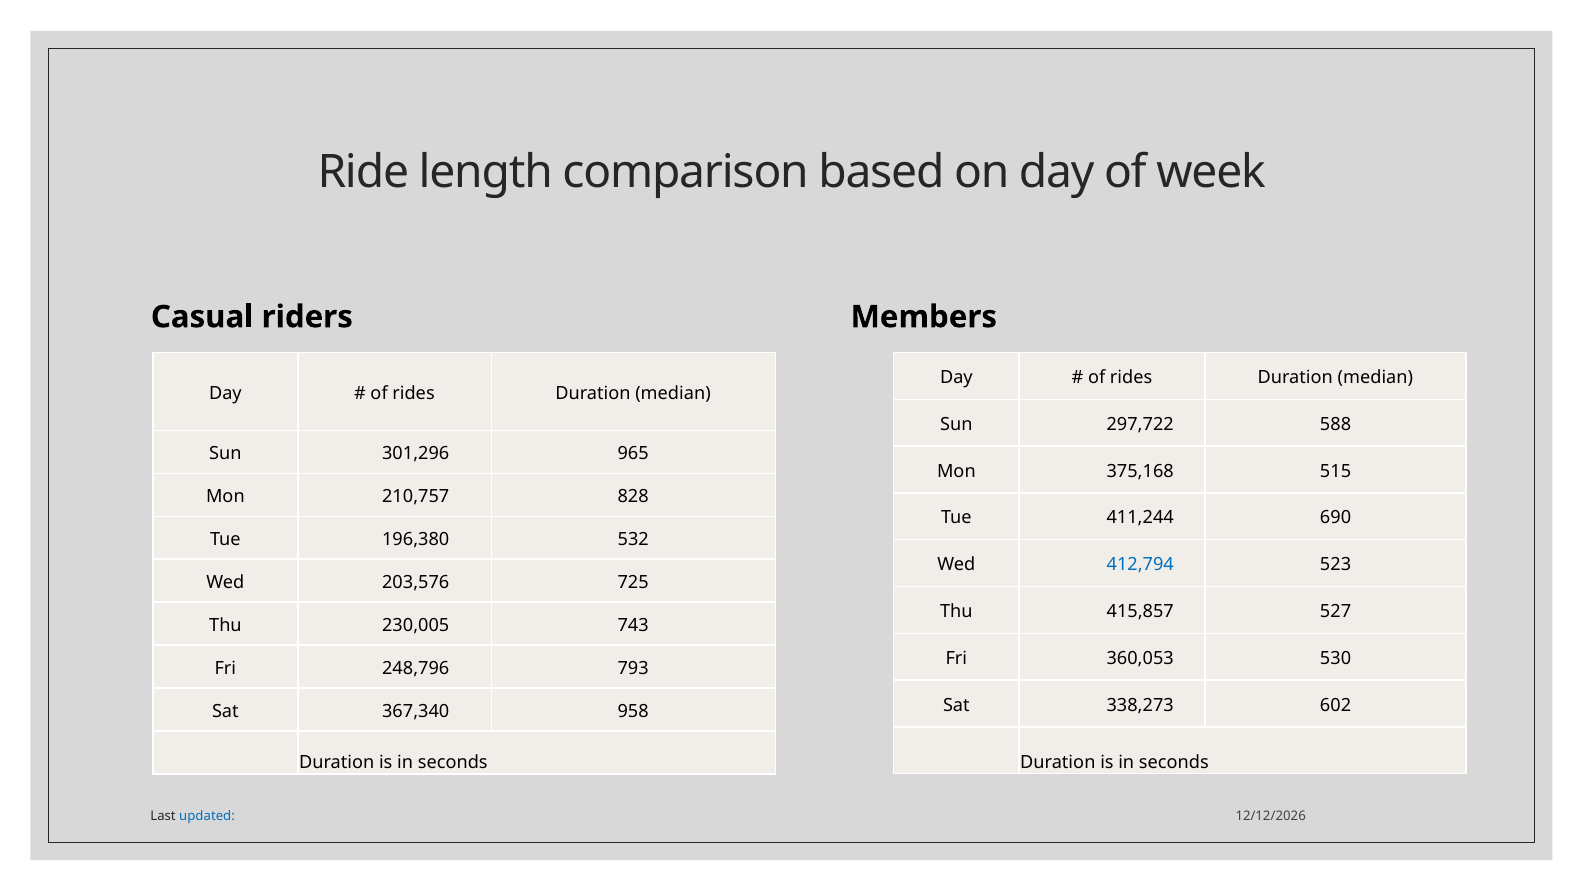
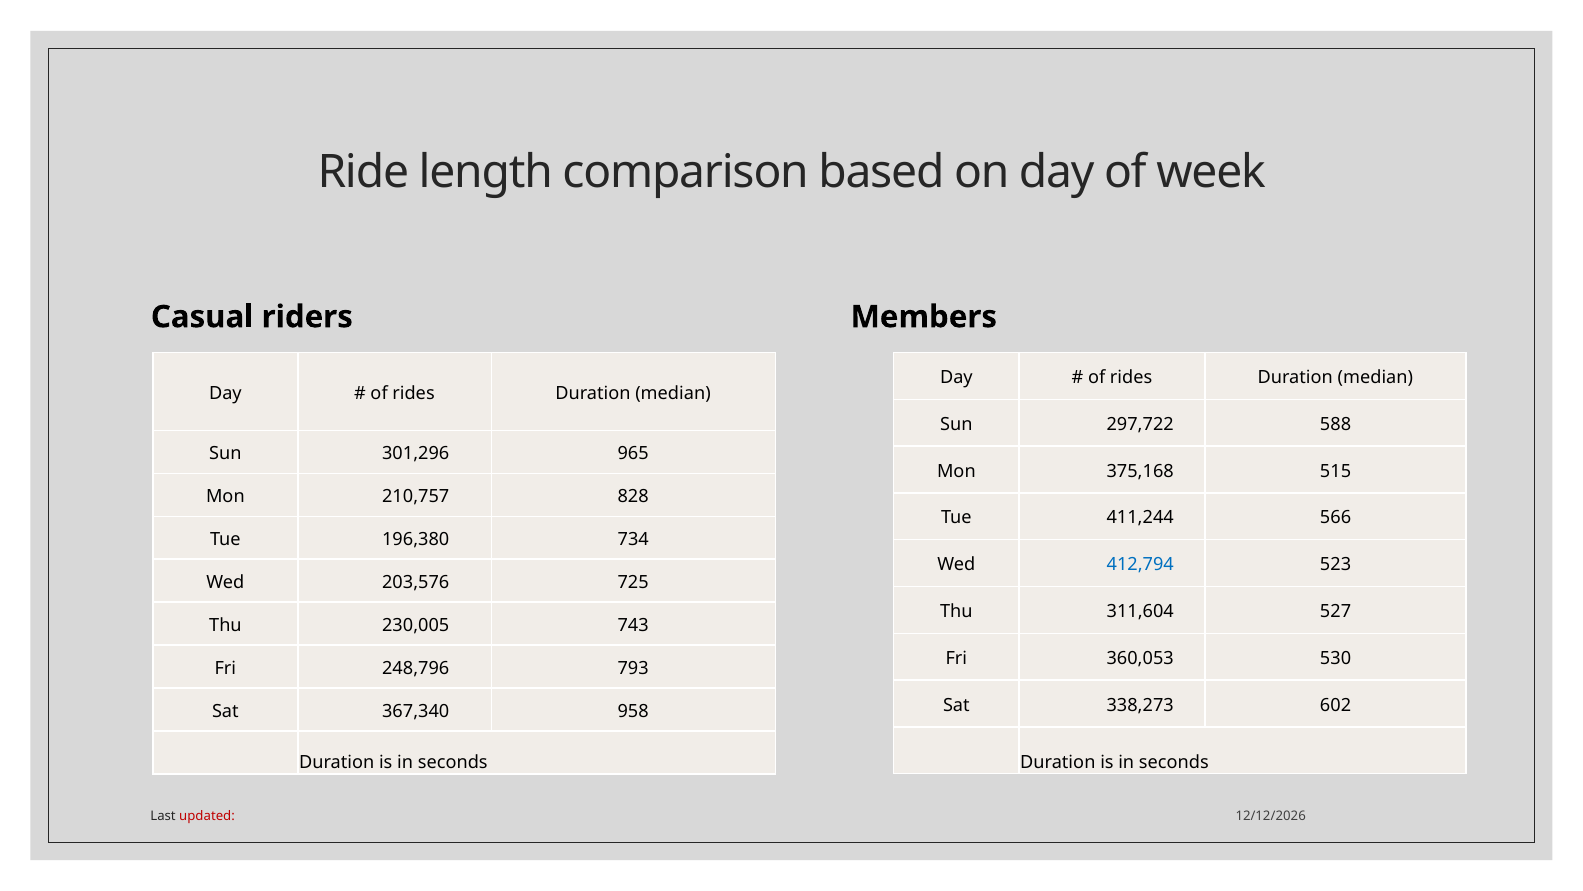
690: 690 -> 566
532: 532 -> 734
415,857: 415,857 -> 311,604
updated colour: blue -> red
